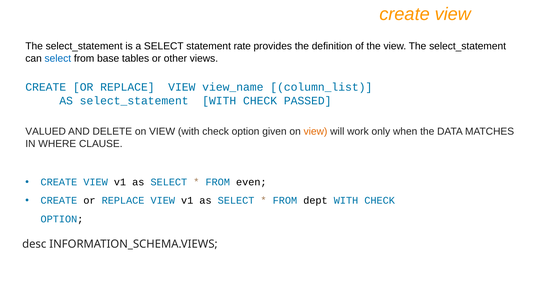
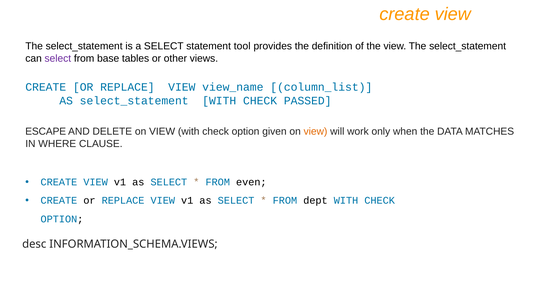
rate: rate -> tool
select at (58, 58) colour: blue -> purple
VALUED: VALUED -> ESCAPE
